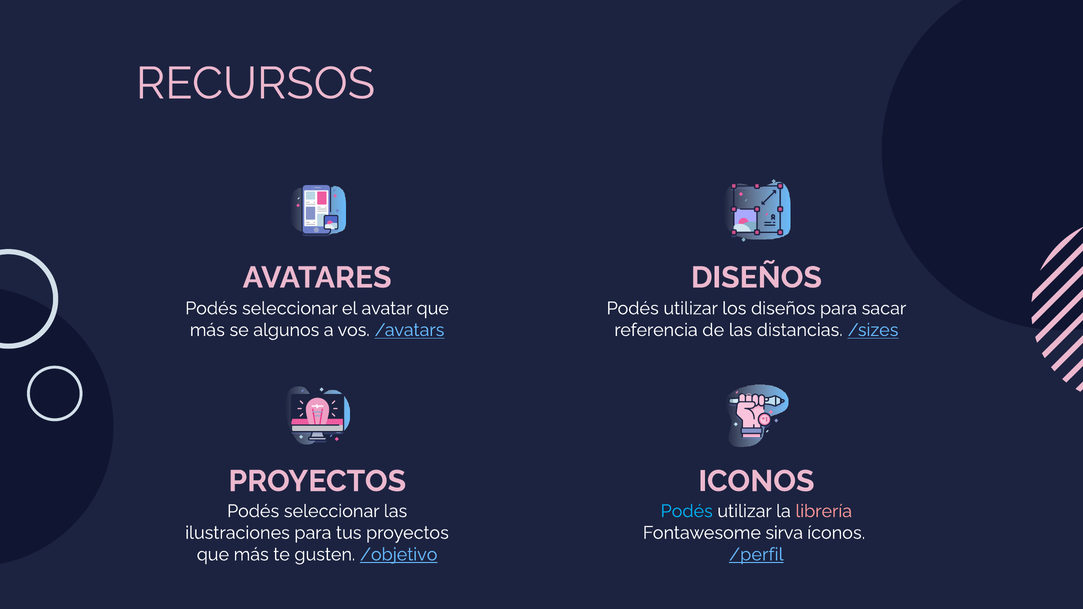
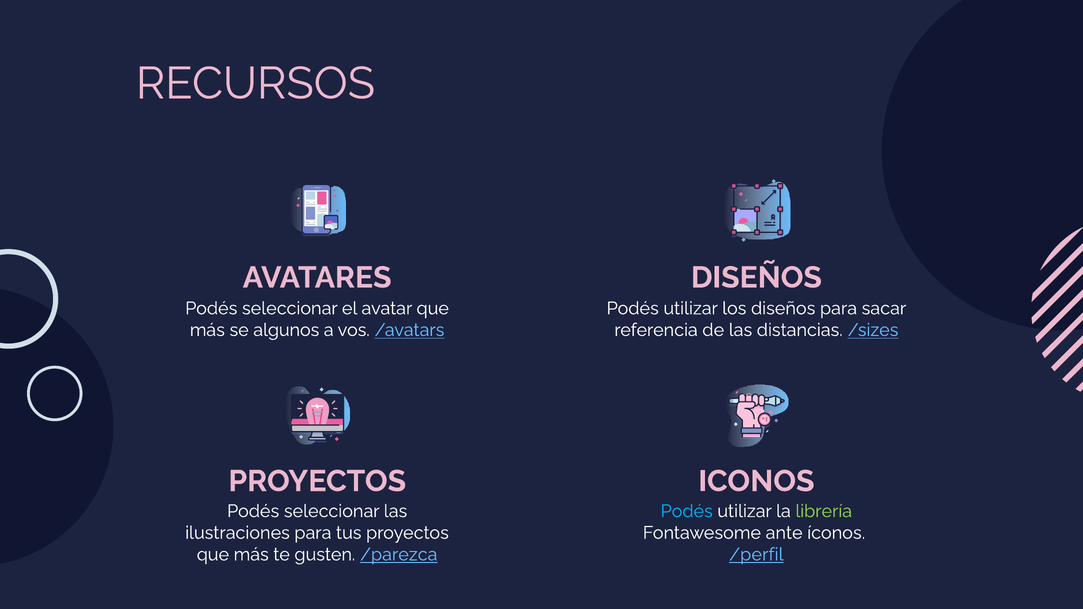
librería colour: pink -> light green
sirva: sirva -> ante
/objetivo: /objetivo -> /parezca
